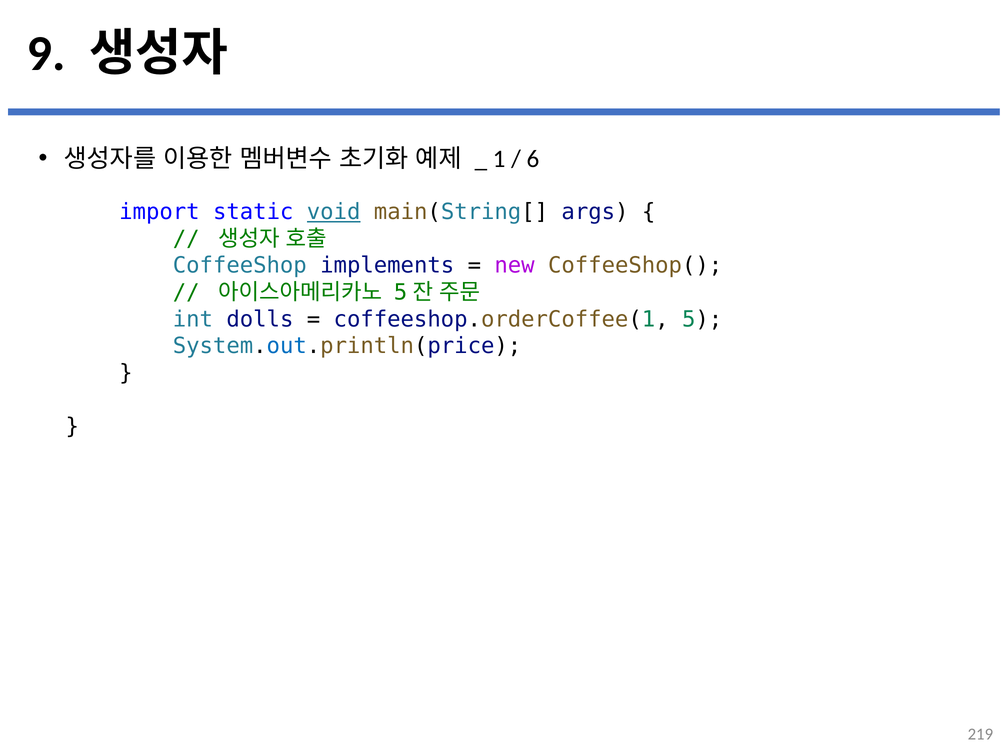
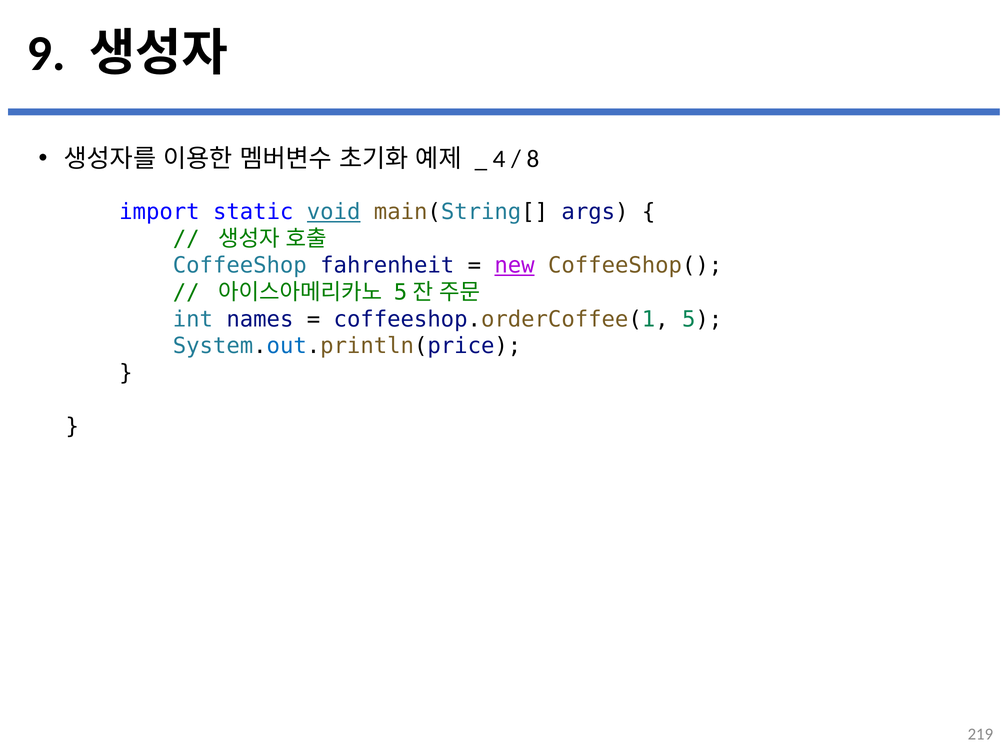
1: 1 -> 4
6: 6 -> 8
implements: implements -> fahrenheit
new underline: none -> present
dolls: dolls -> names
